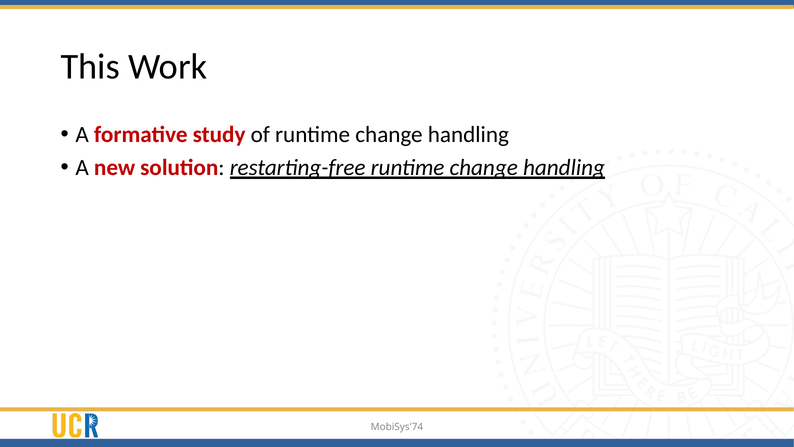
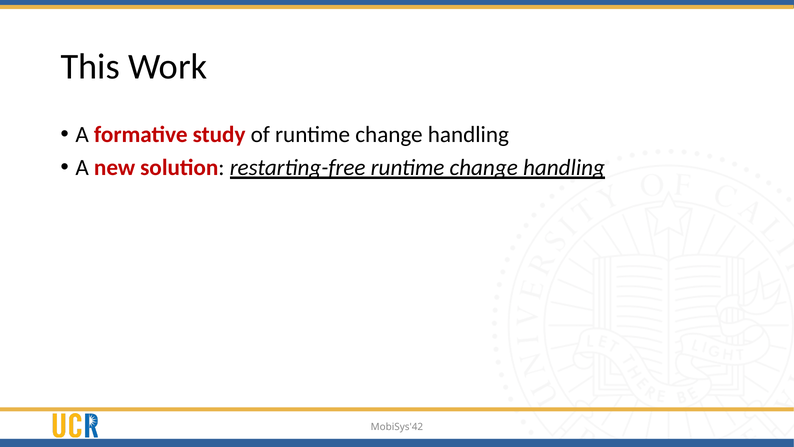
MobiSys'74: MobiSys'74 -> MobiSys'42
